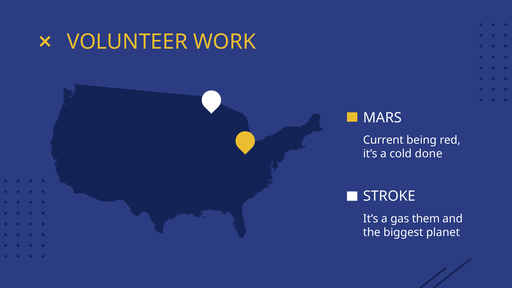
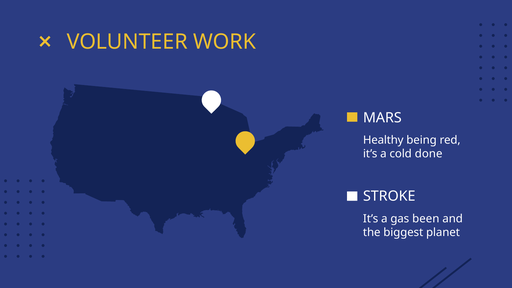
Current: Current -> Healthy
them: them -> been
